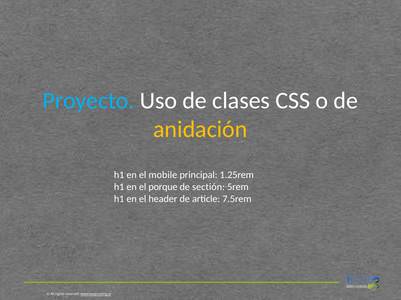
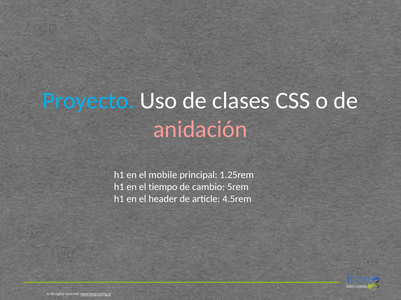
anidación colour: yellow -> pink
porque: porque -> tiempo
sectión: sectión -> cambio
7.5rem: 7.5rem -> 4.5rem
